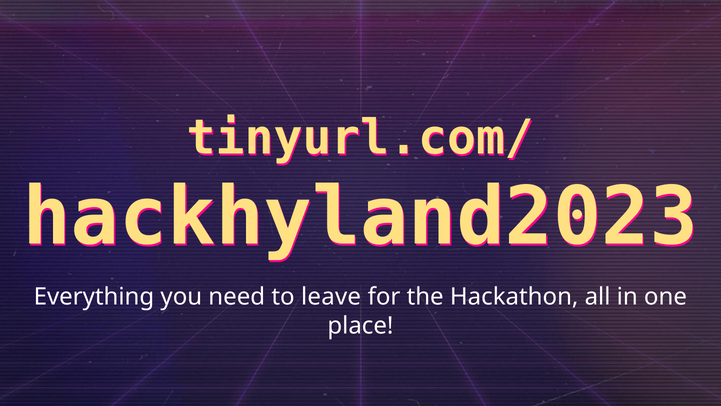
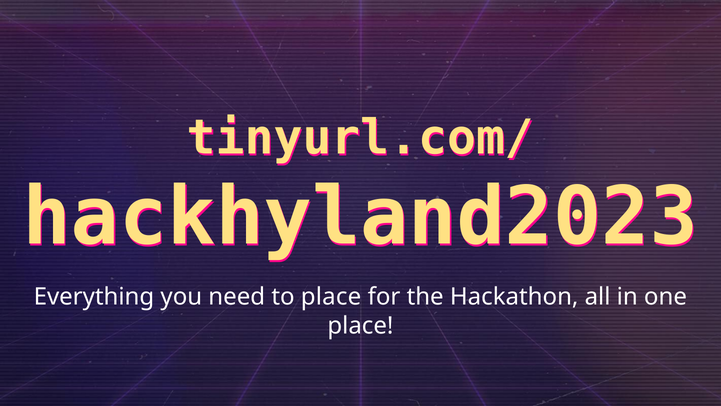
to leave: leave -> place
